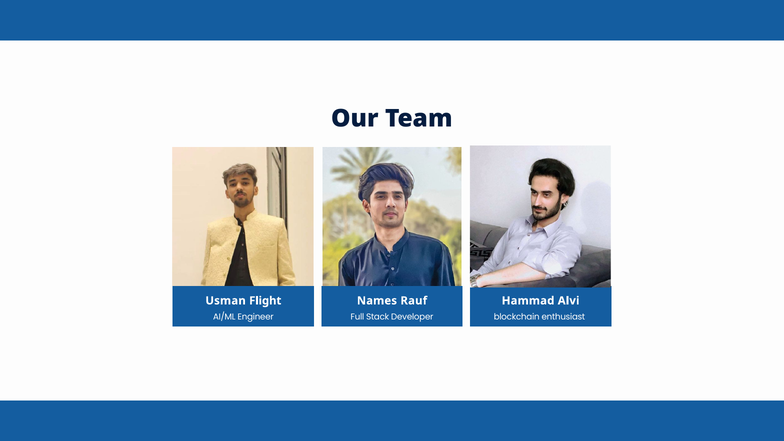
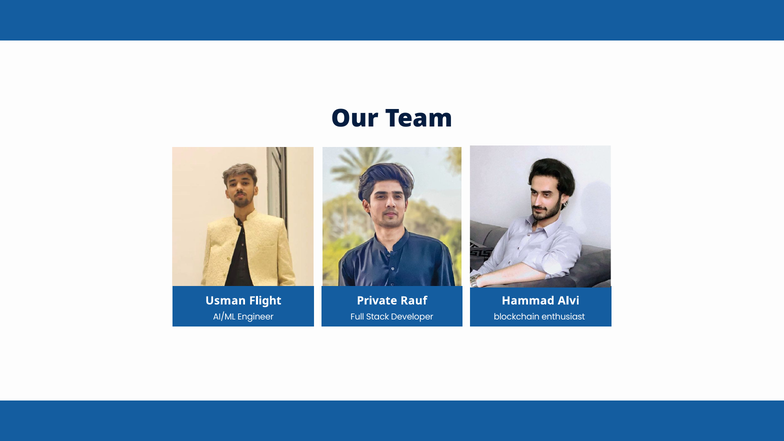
Names: Names -> Private
